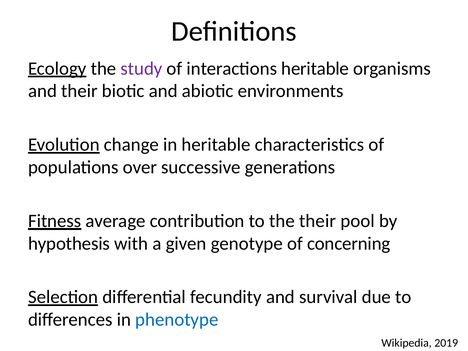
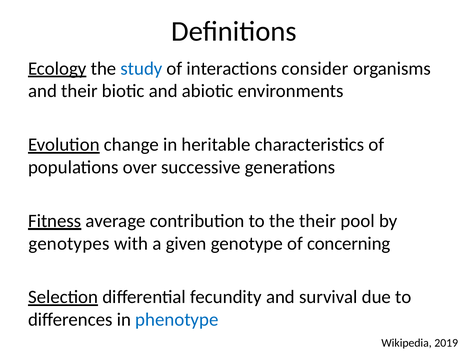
study colour: purple -> blue
interactions heritable: heritable -> consider
hypothesis: hypothesis -> genotypes
